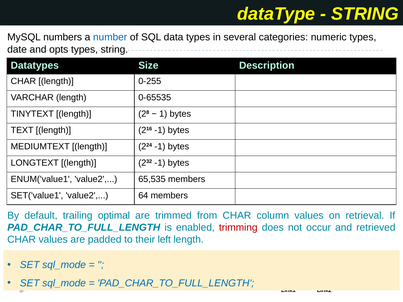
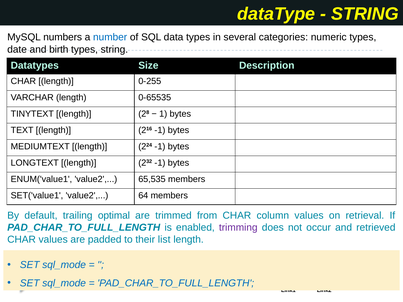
opts: opts -> birth
trimming colour: red -> purple
left: left -> list
